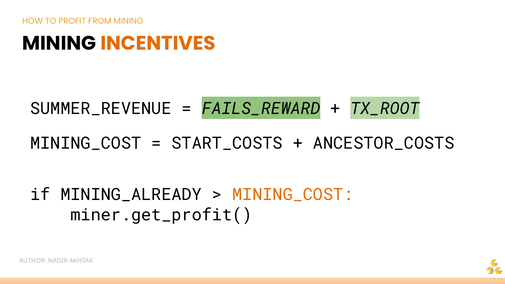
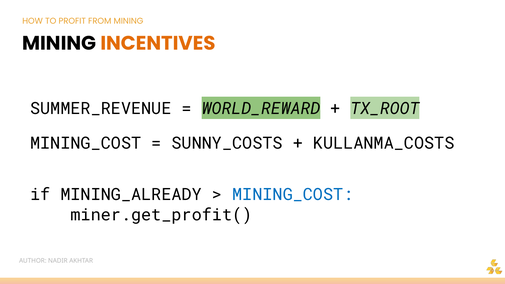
FAILS_REWARD: FAILS_REWARD -> WORLD_REWARD
START_COSTS: START_COSTS -> SUNNY_COSTS
ANCESTOR_COSTS: ANCESTOR_COSTS -> KULLANMA_COSTS
MINING_COST at (293, 195) colour: orange -> blue
